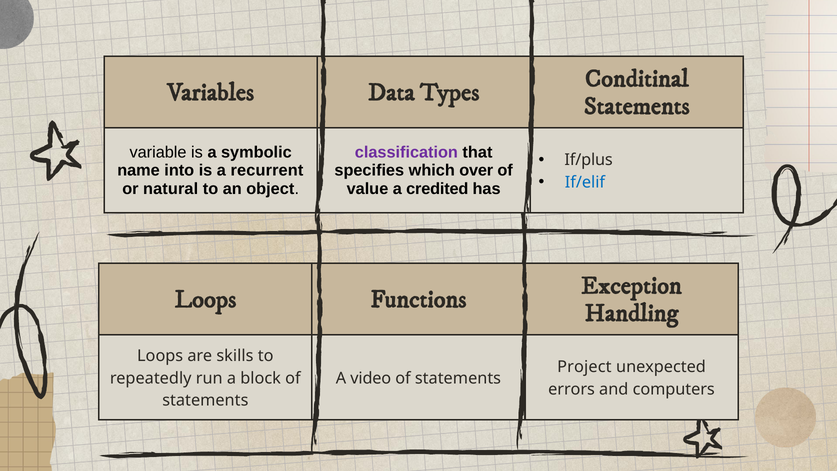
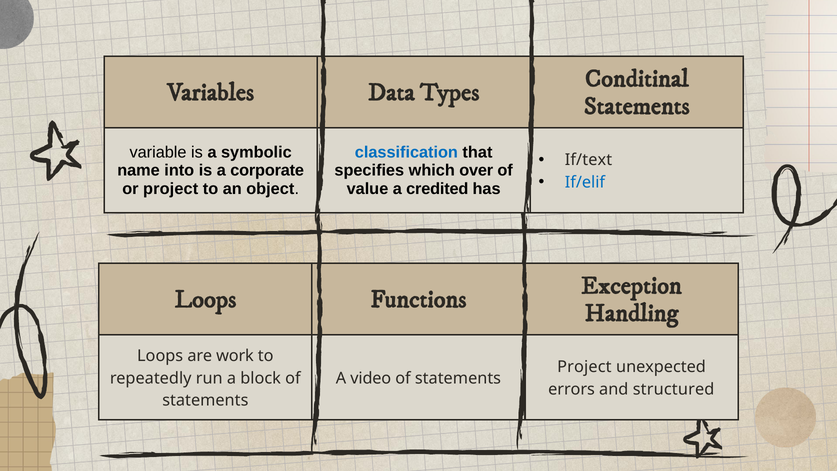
classification colour: purple -> blue
If/plus: If/plus -> If/text
recurrent: recurrent -> corporate
or natural: natural -> project
skills: skills -> work
computers: computers -> structured
